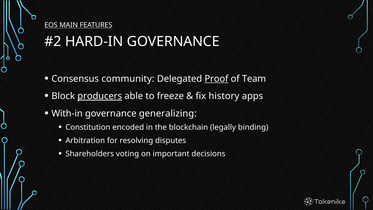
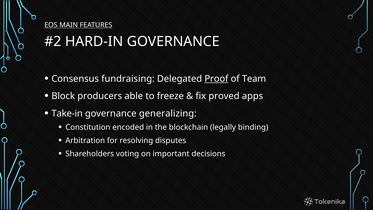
community: community -> fundraising
producers underline: present -> none
history: history -> proved
With-in: With-in -> Take-in
